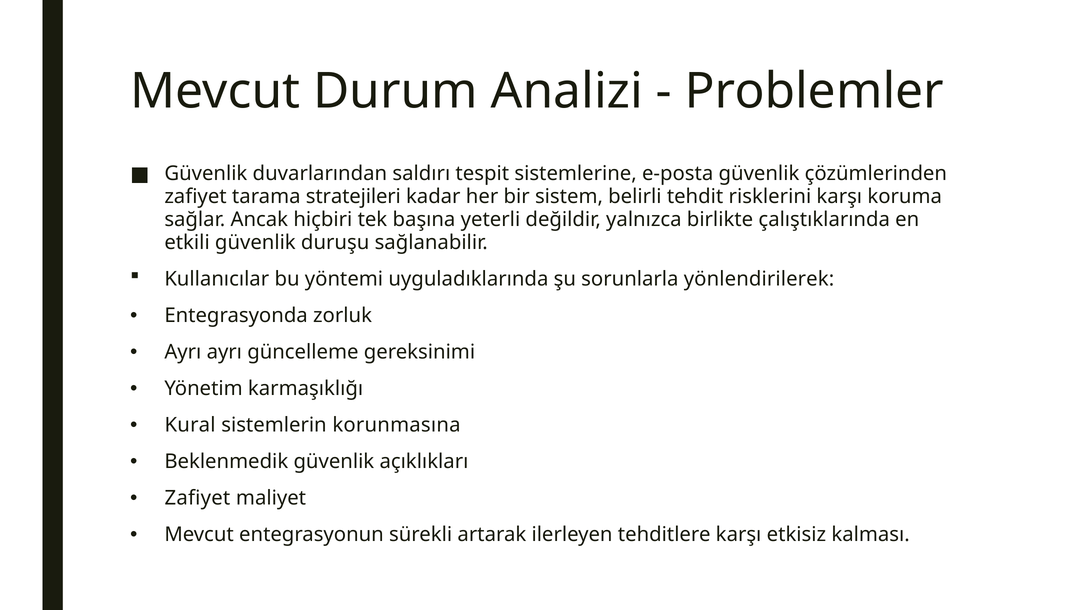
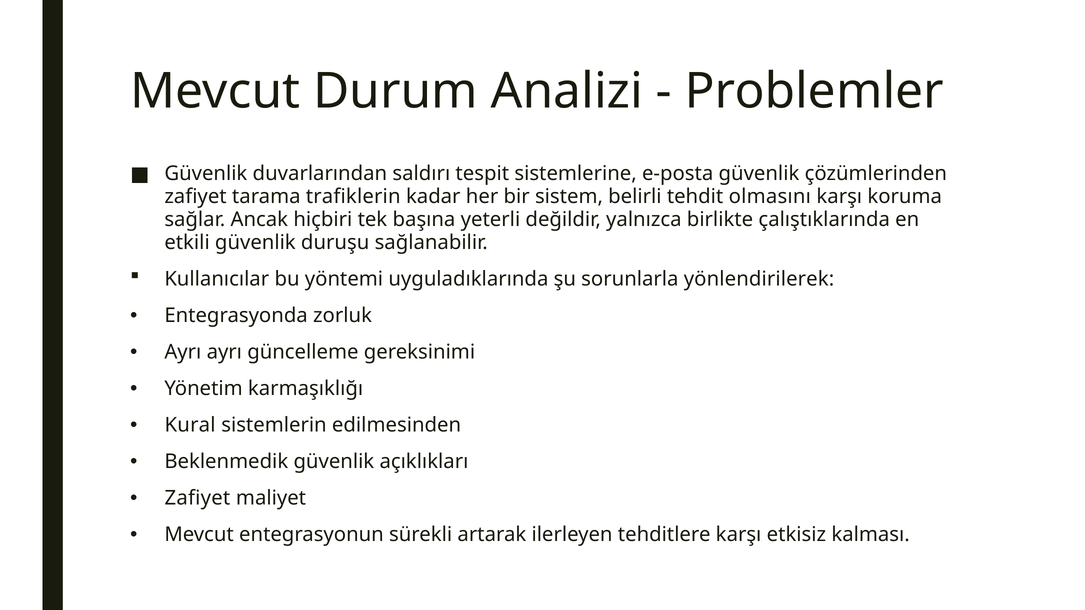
stratejileri: stratejileri -> trafiklerin
risklerini: risklerini -> olmasını
korunmasına: korunmasına -> edilmesinden
